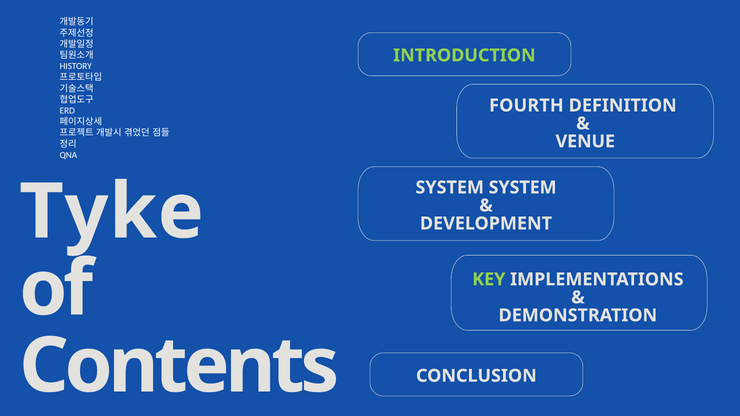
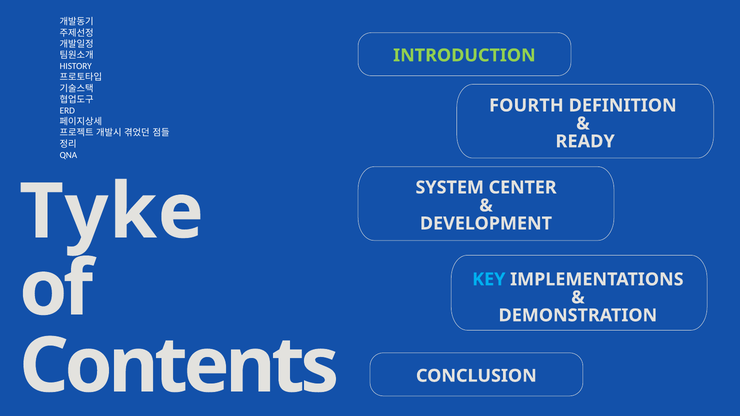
VENUE: VENUE -> READY
SYSTEM SYSTEM: SYSTEM -> CENTER
KEY colour: light green -> light blue
